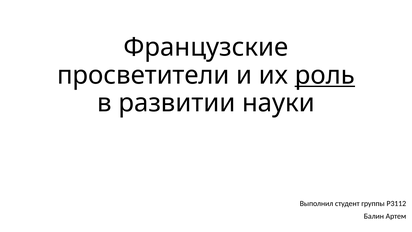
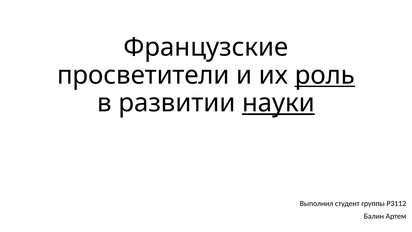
науки underline: none -> present
